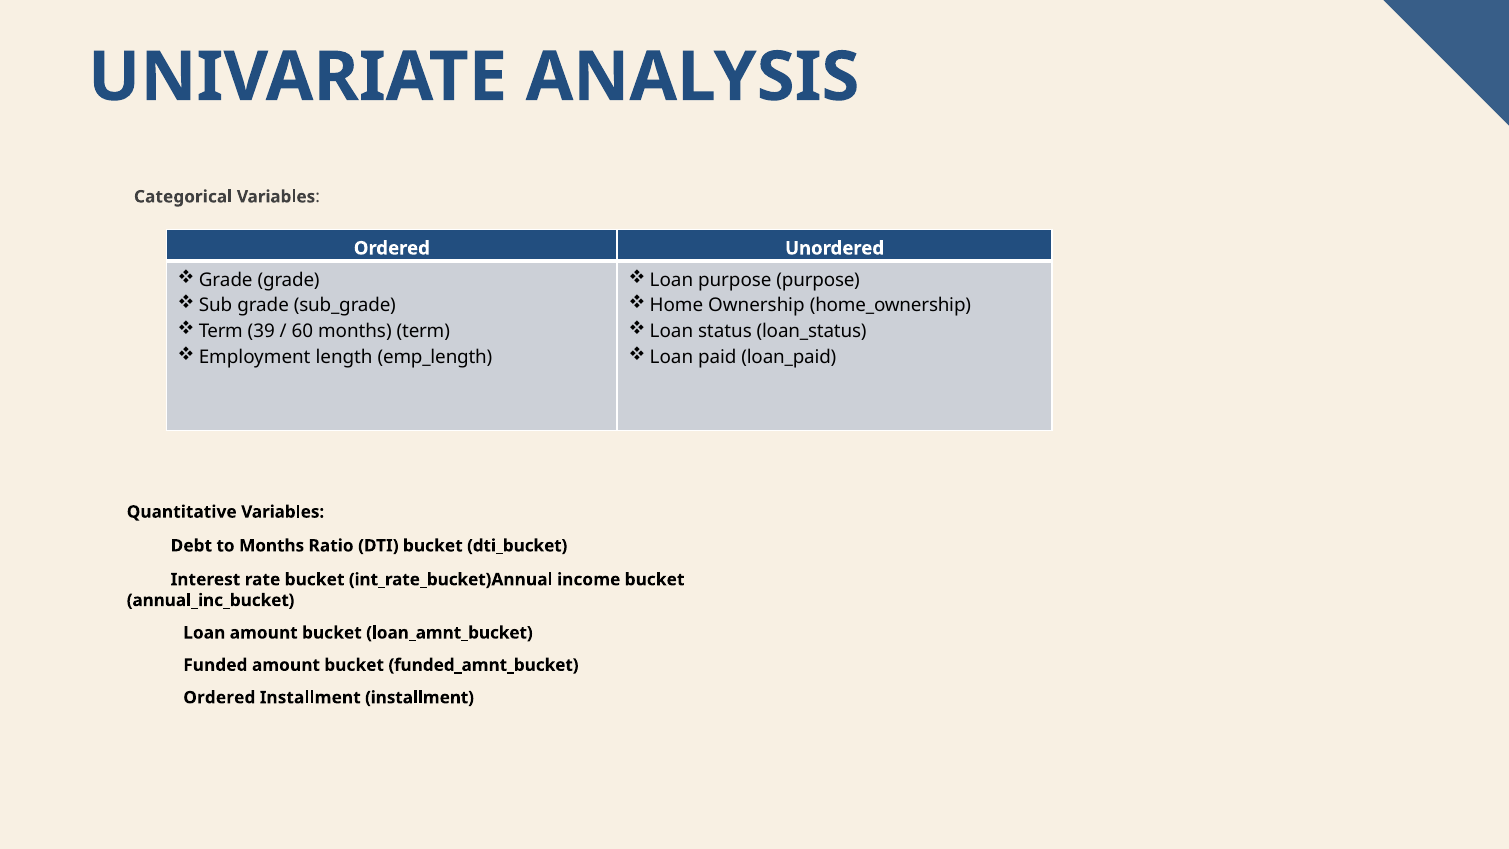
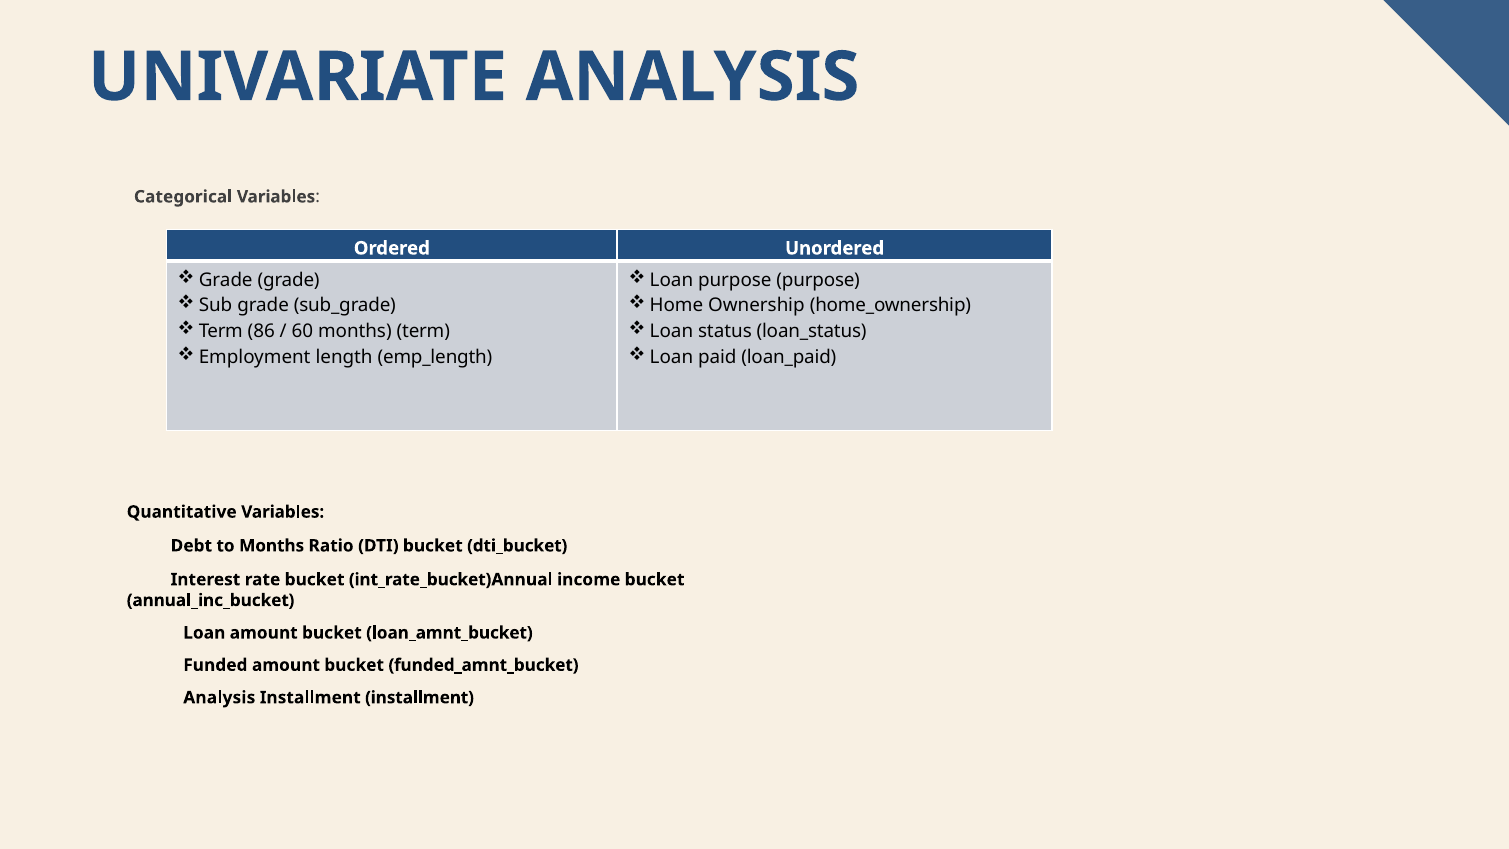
39: 39 -> 86
Ordered at (219, 697): Ordered -> Analysis
